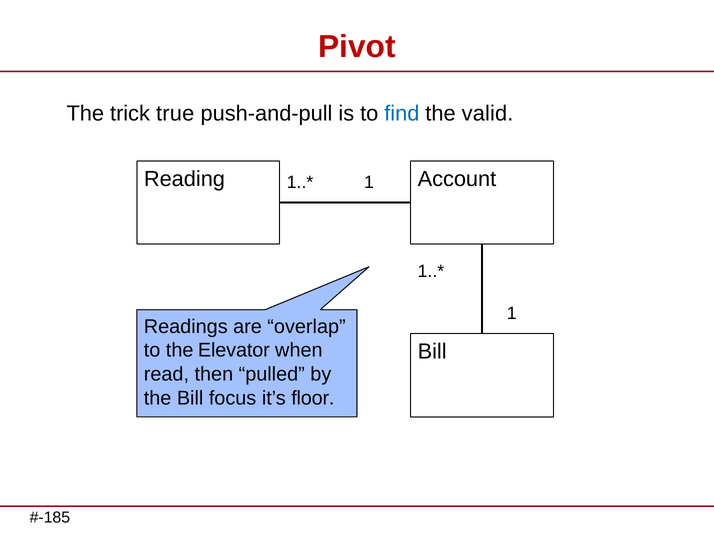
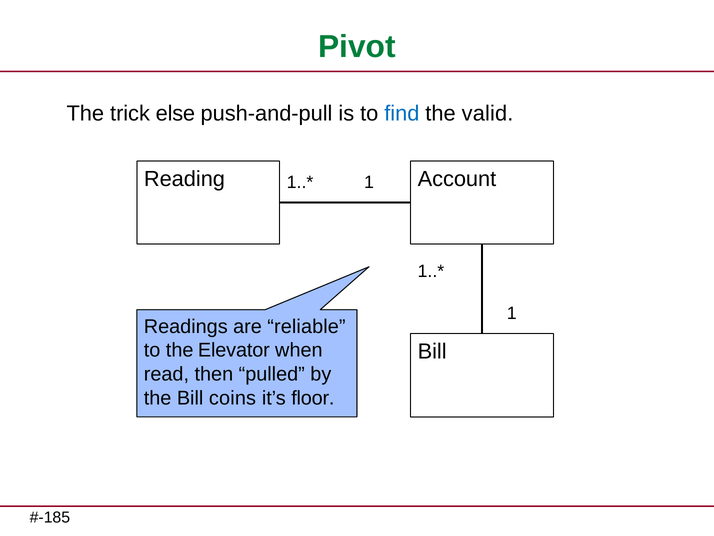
Pivot colour: red -> green
true: true -> else
overlap: overlap -> reliable
focus: focus -> coins
